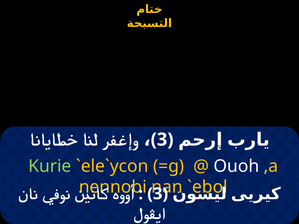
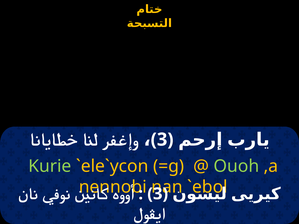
Ouoh colour: white -> light green
